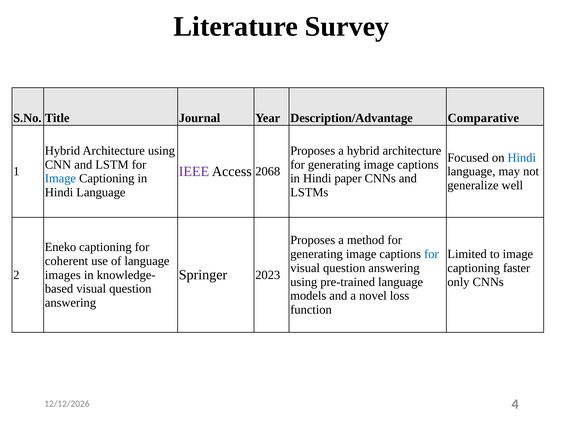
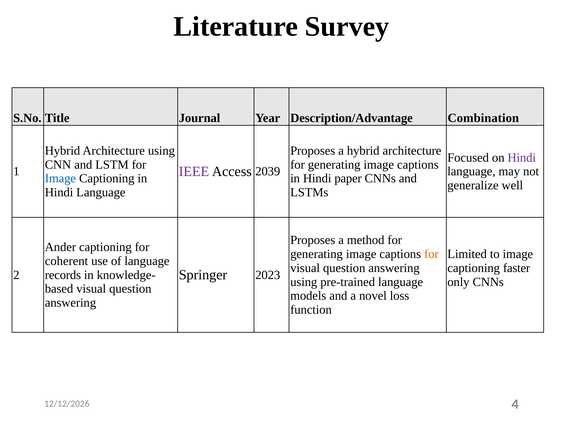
Comparative: Comparative -> Combination
Hindi at (522, 157) colour: blue -> purple
2068: 2068 -> 2039
Eneko: Eneko -> Ander
for at (431, 254) colour: blue -> orange
images: images -> records
